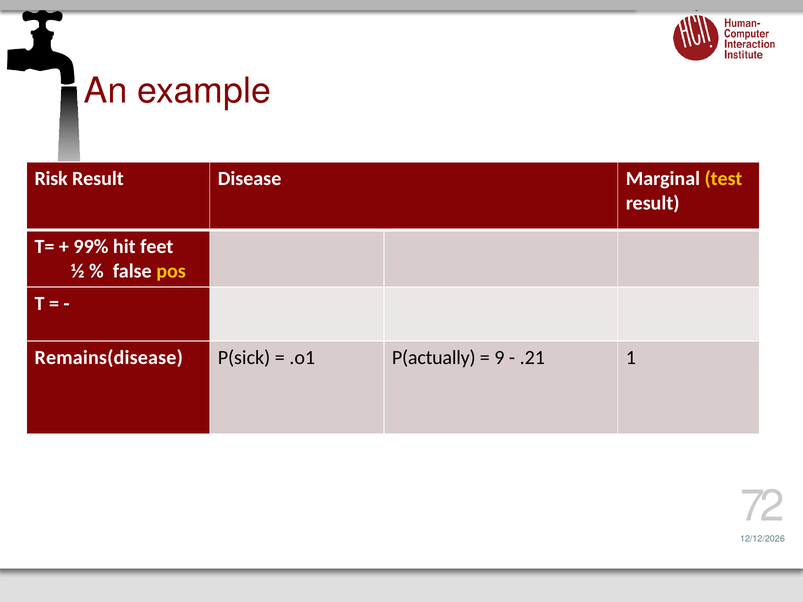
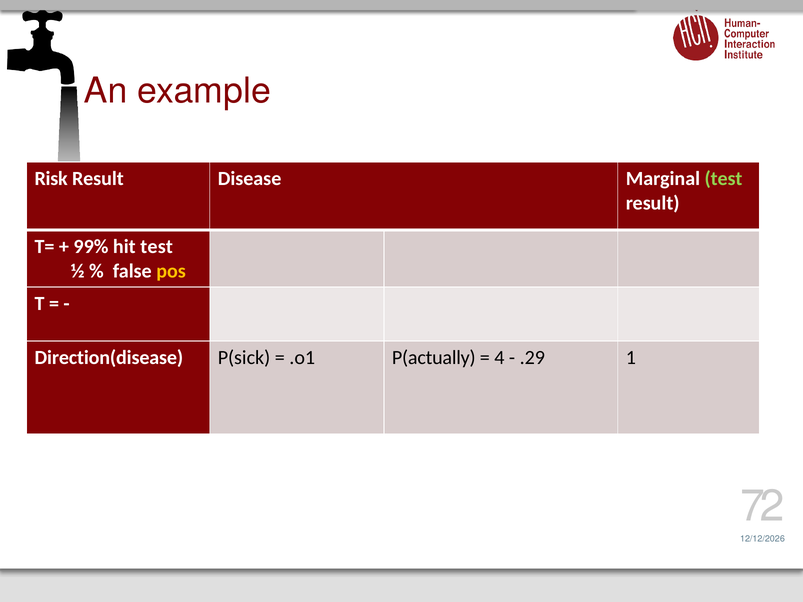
test at (723, 179) colour: yellow -> light green
hit feet: feet -> test
Remains(disease: Remains(disease -> Direction(disease
9: 9 -> 4
.21: .21 -> .29
